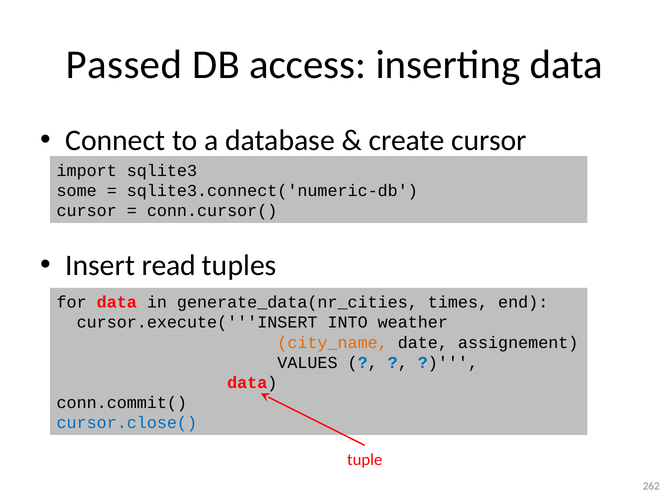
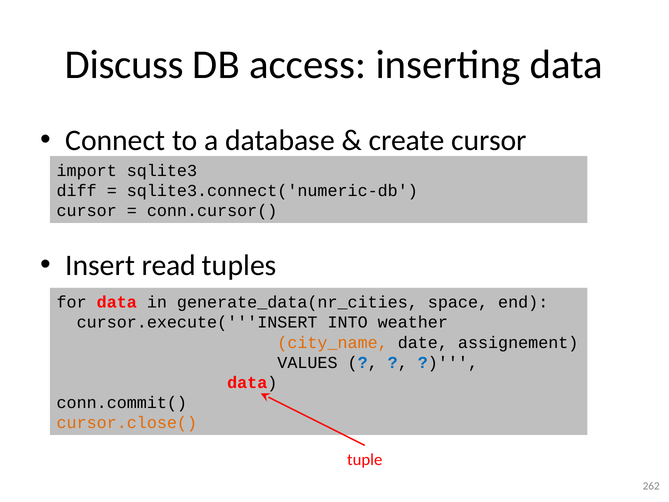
Passed: Passed -> Discuss
some: some -> diff
times: times -> space
cursor.close( colour: blue -> orange
